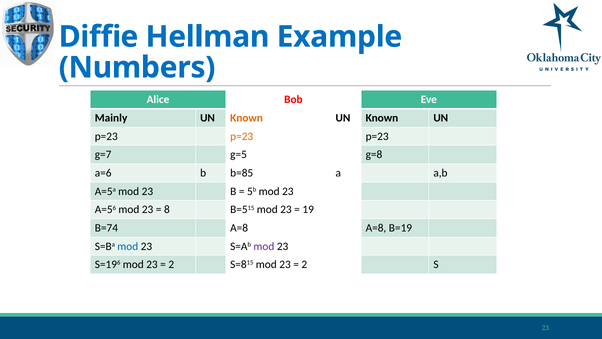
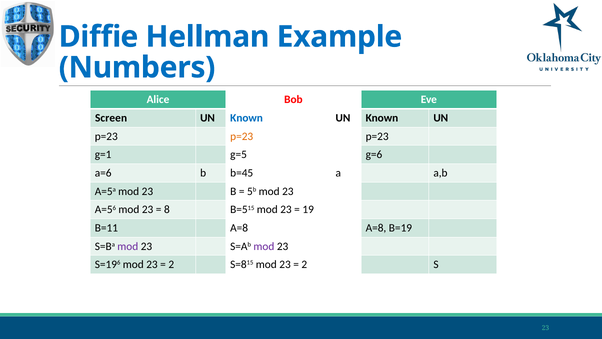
Mainly: Mainly -> Screen
Known at (247, 118) colour: orange -> blue
g=7: g=7 -> g=1
g=8: g=8 -> g=6
b=85: b=85 -> b=45
B=74: B=74 -> B=11
mod at (128, 246) colour: blue -> purple
